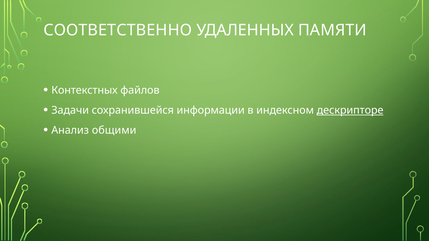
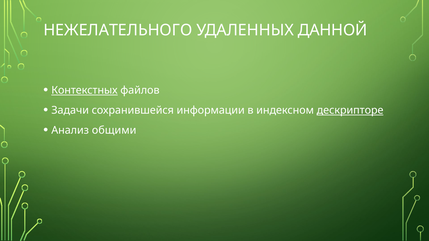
СООТВЕТСТВЕННО: СООТВЕТСТВЕННО -> НЕЖЕЛАТЕЛЬНОГО
ПАМЯТИ: ПАМЯТИ -> ДАННОЙ
Контекстных underline: none -> present
